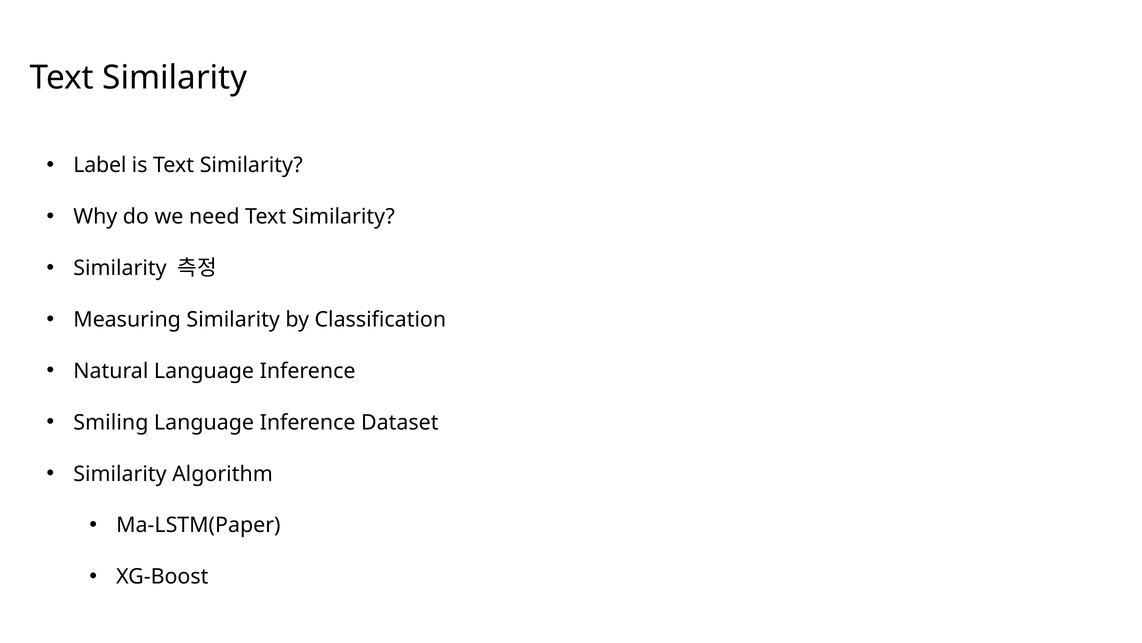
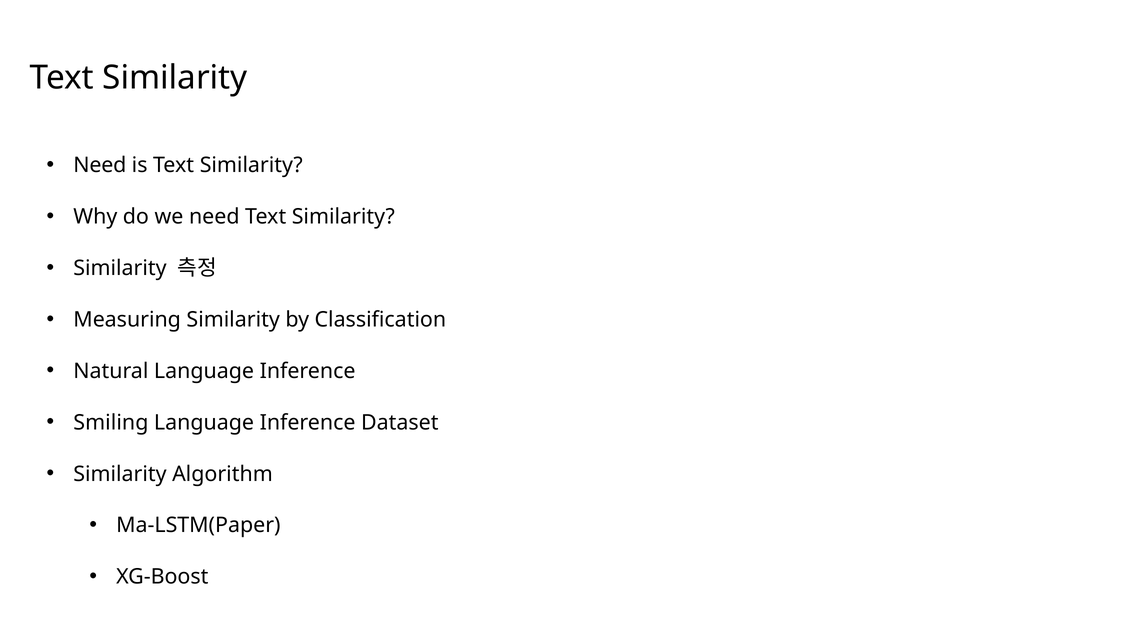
Label at (100, 165): Label -> Need
